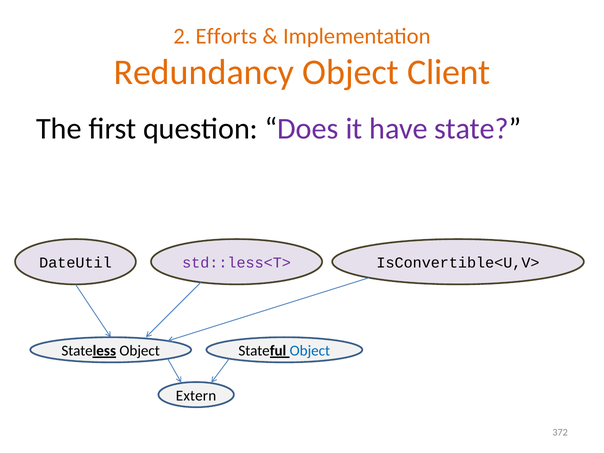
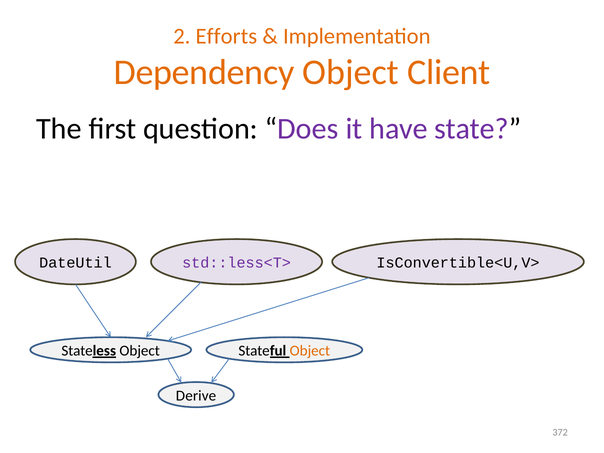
Redundancy: Redundancy -> Dependency
Object at (310, 351) colour: blue -> orange
Extern: Extern -> Derive
